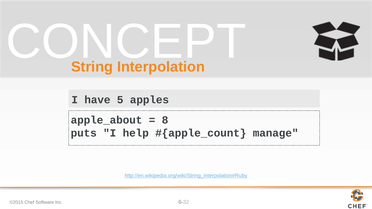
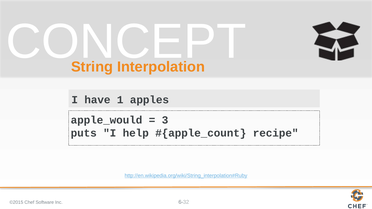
5: 5 -> 1
apple_about: apple_about -> apple_would
8: 8 -> 3
manage: manage -> recipe
